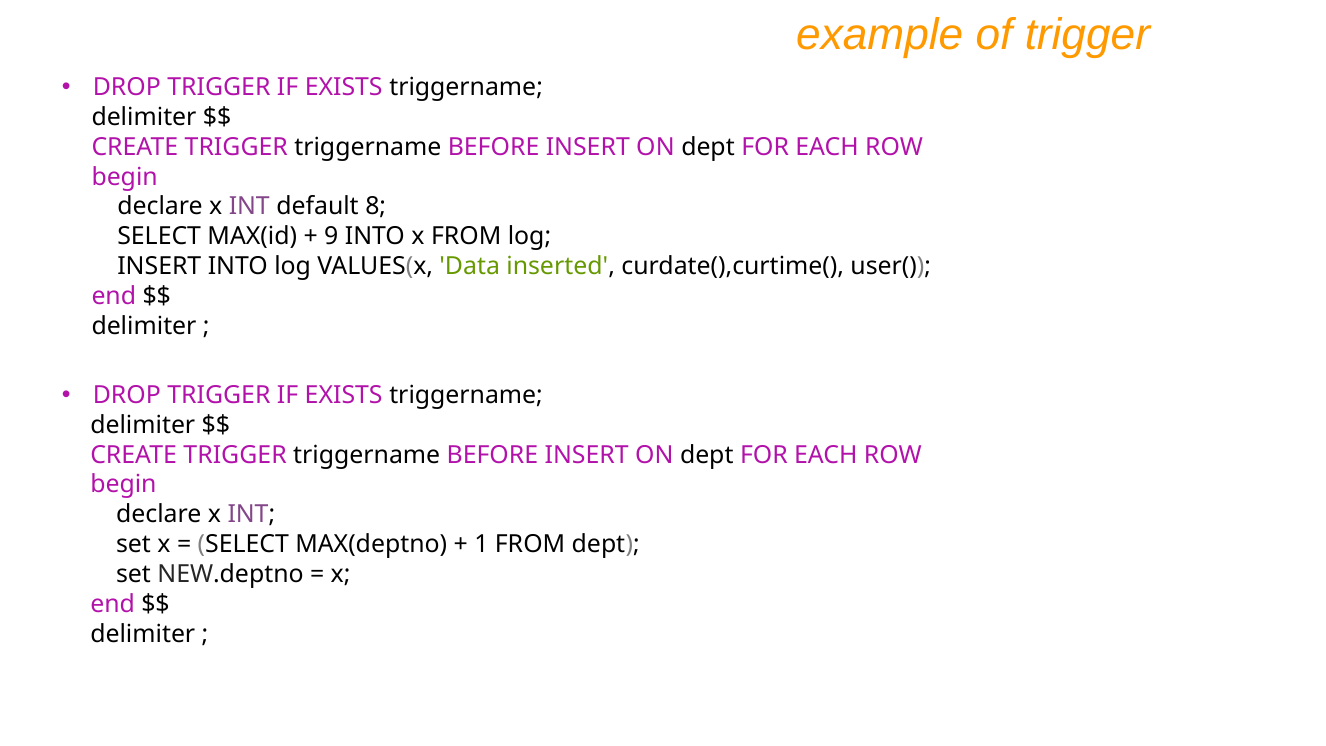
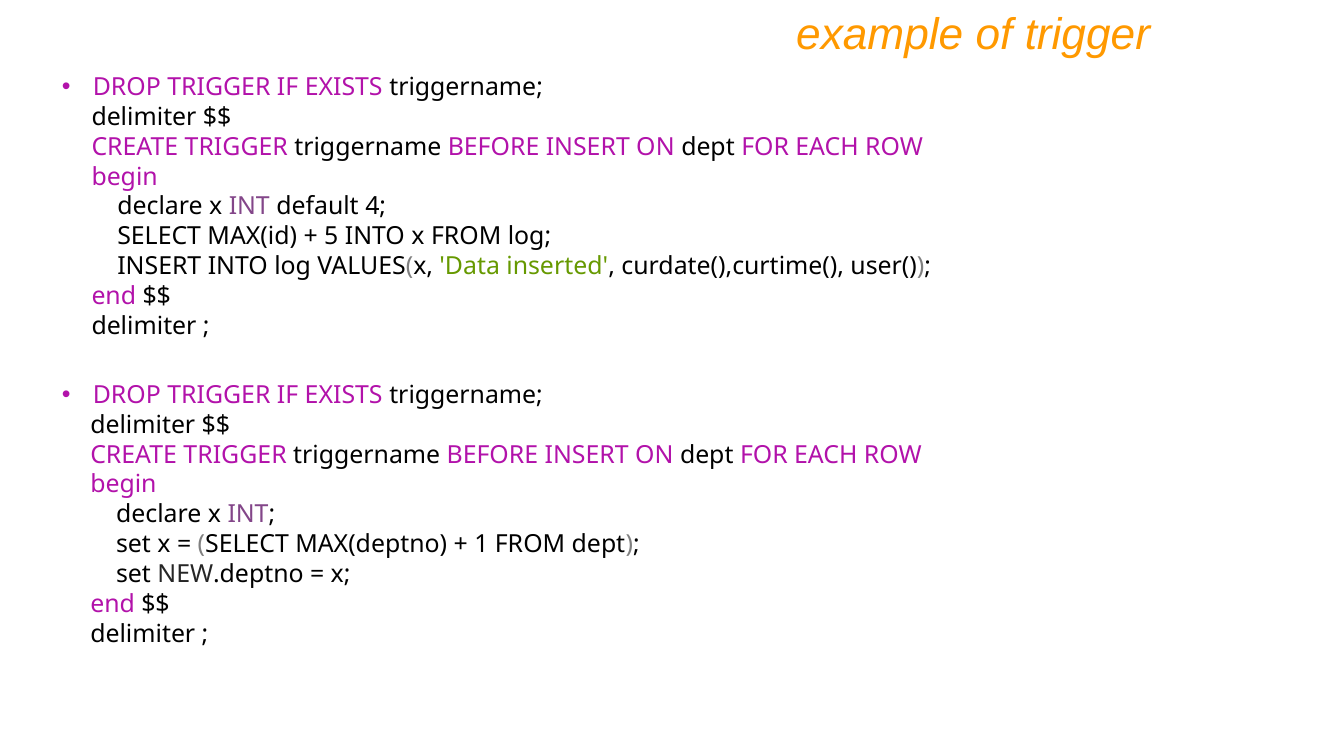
8: 8 -> 4
9: 9 -> 5
